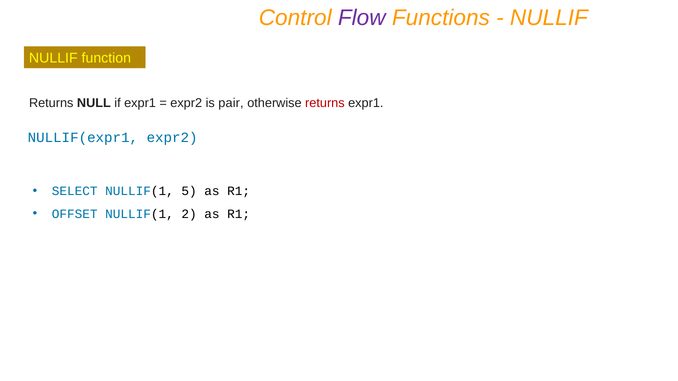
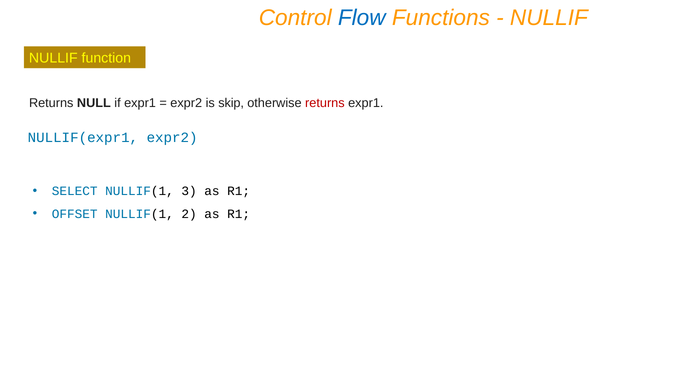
Flow colour: purple -> blue
pair: pair -> skip
5: 5 -> 3
